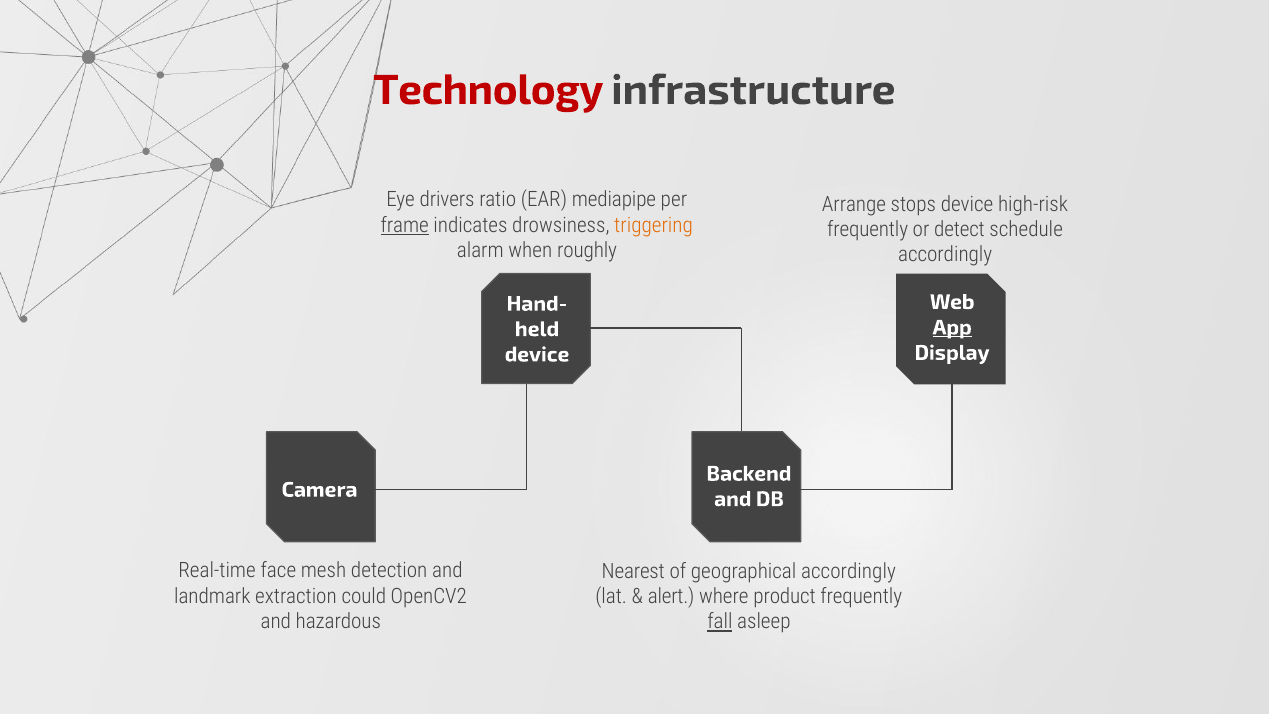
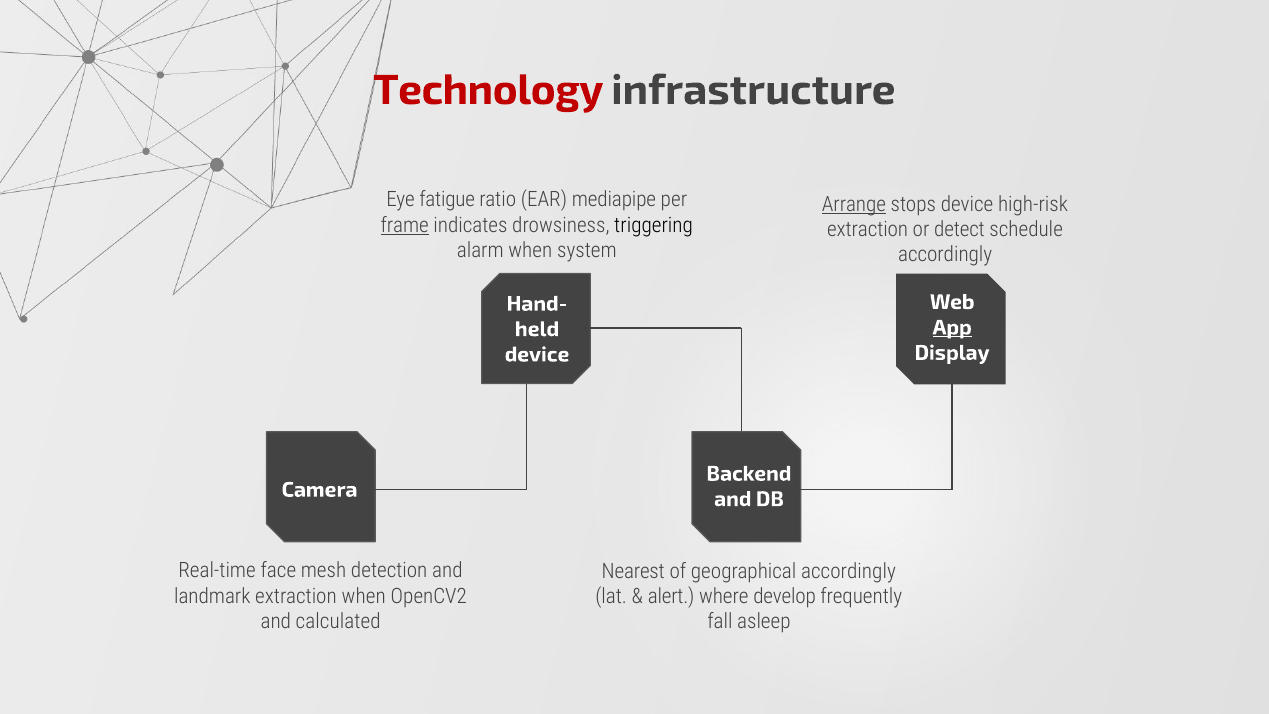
drivers: drivers -> fatigue
Arrange underline: none -> present
triggering colour: orange -> black
frequently at (868, 230): frequently -> extraction
roughly: roughly -> system
extraction could: could -> when
product: product -> develop
hazardous: hazardous -> calculated
fall underline: present -> none
